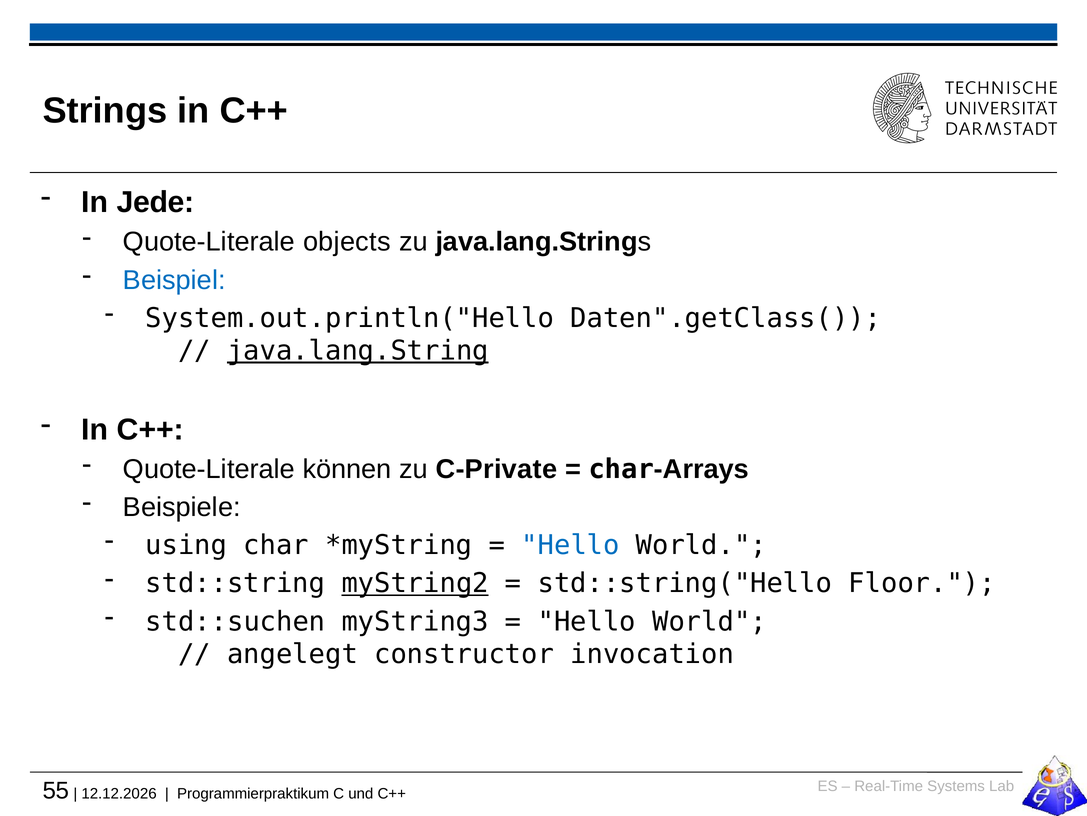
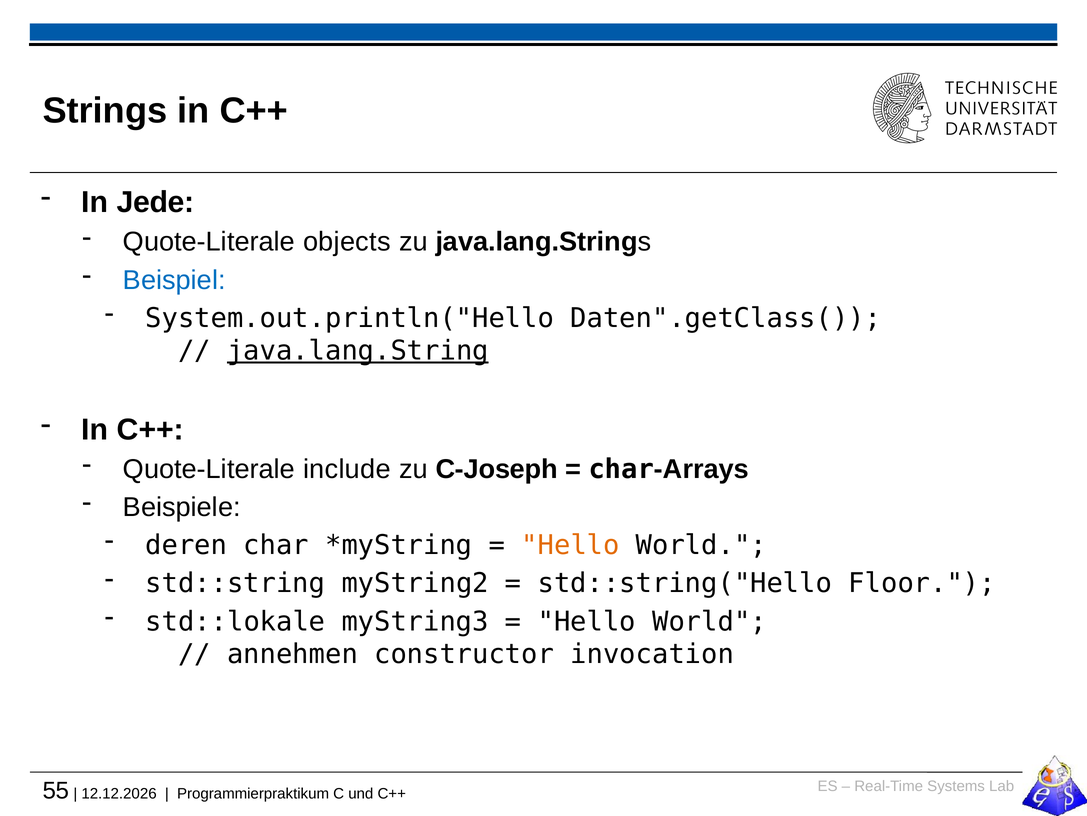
können: können -> include
C-Private: C-Private -> C-Joseph
using: using -> deren
Hello at (571, 545) colour: blue -> orange
myString2 underline: present -> none
std::suchen: std::suchen -> std::lokale
angelegt: angelegt -> annehmen
